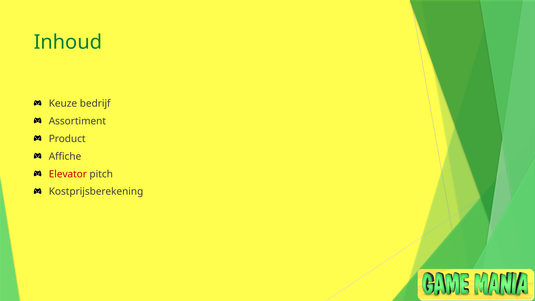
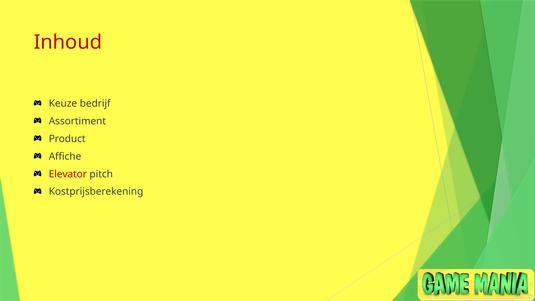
Inhoud colour: green -> red
